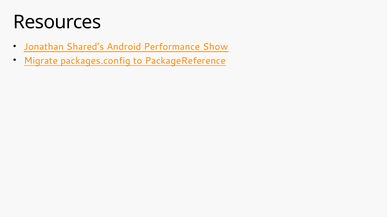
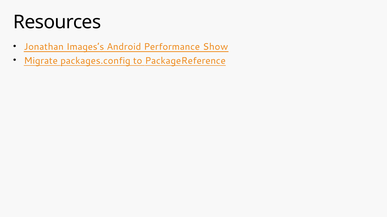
Shared’s: Shared’s -> Images’s
